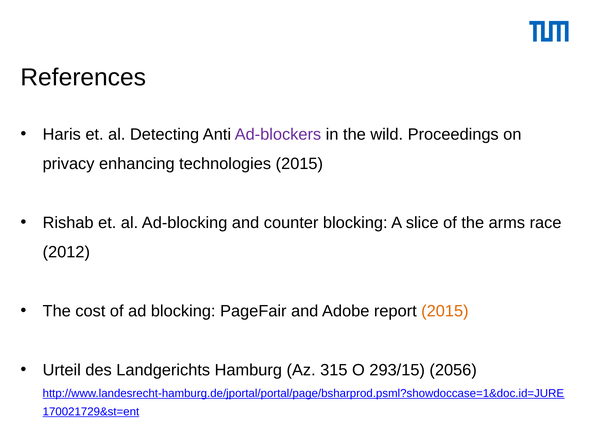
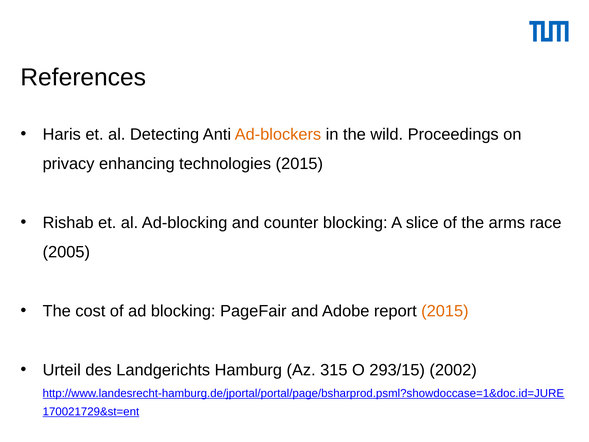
Ad-blockers colour: purple -> orange
2012: 2012 -> 2005
2056: 2056 -> 2002
